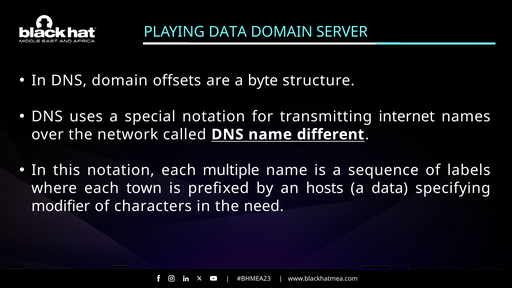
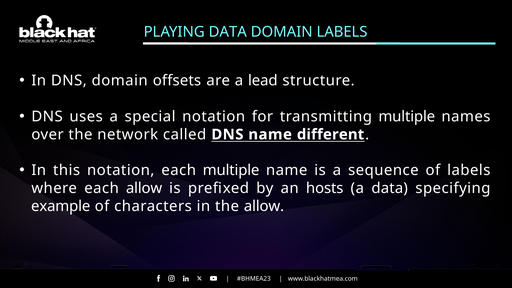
DOMAIN SERVER: SERVER -> LABELS
byte: byte -> lead
transmitting internet: internet -> multiple
each town: town -> allow
modifier: modifier -> example
the need: need -> allow
